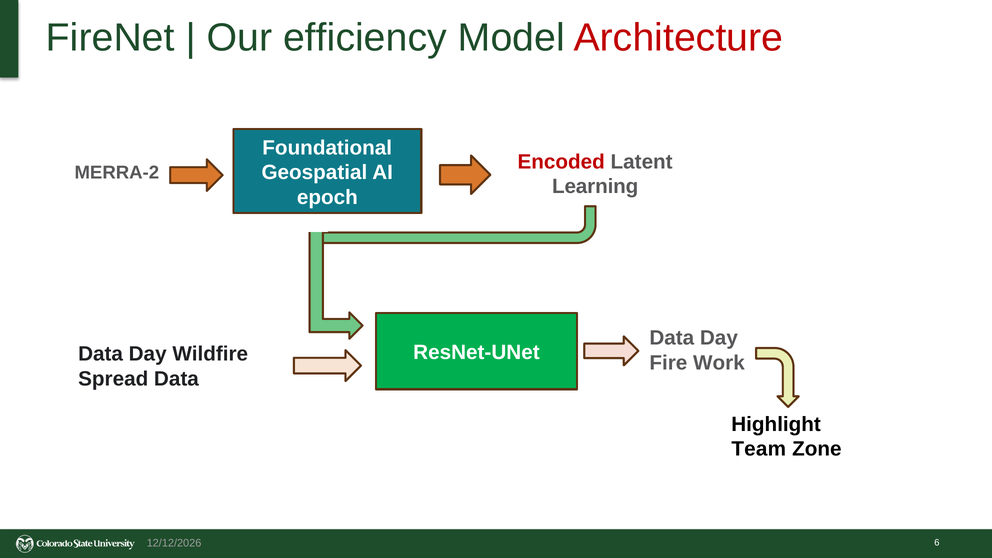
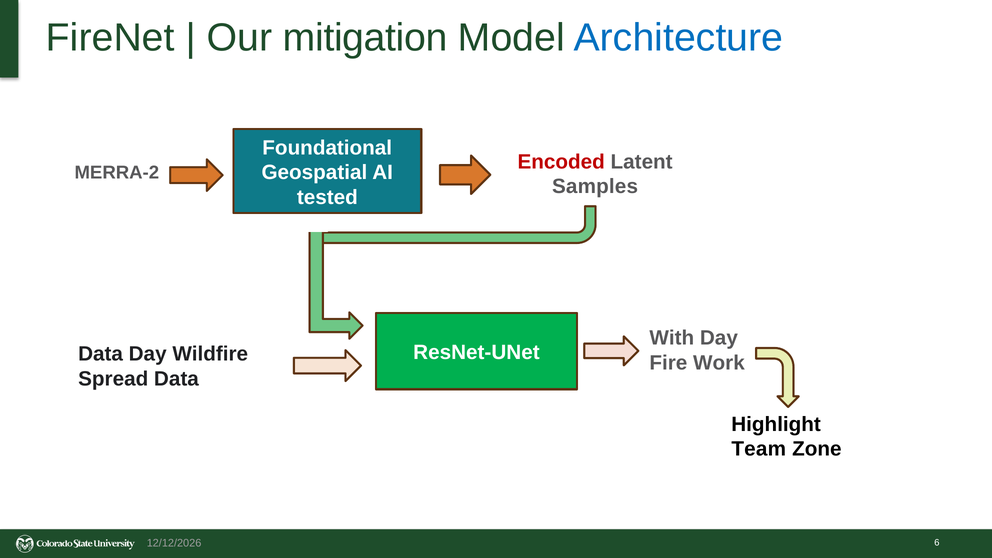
efficiency: efficiency -> mitigation
Architecture colour: red -> blue
Learning: Learning -> Samples
epoch: epoch -> tested
Data at (672, 338): Data -> With
